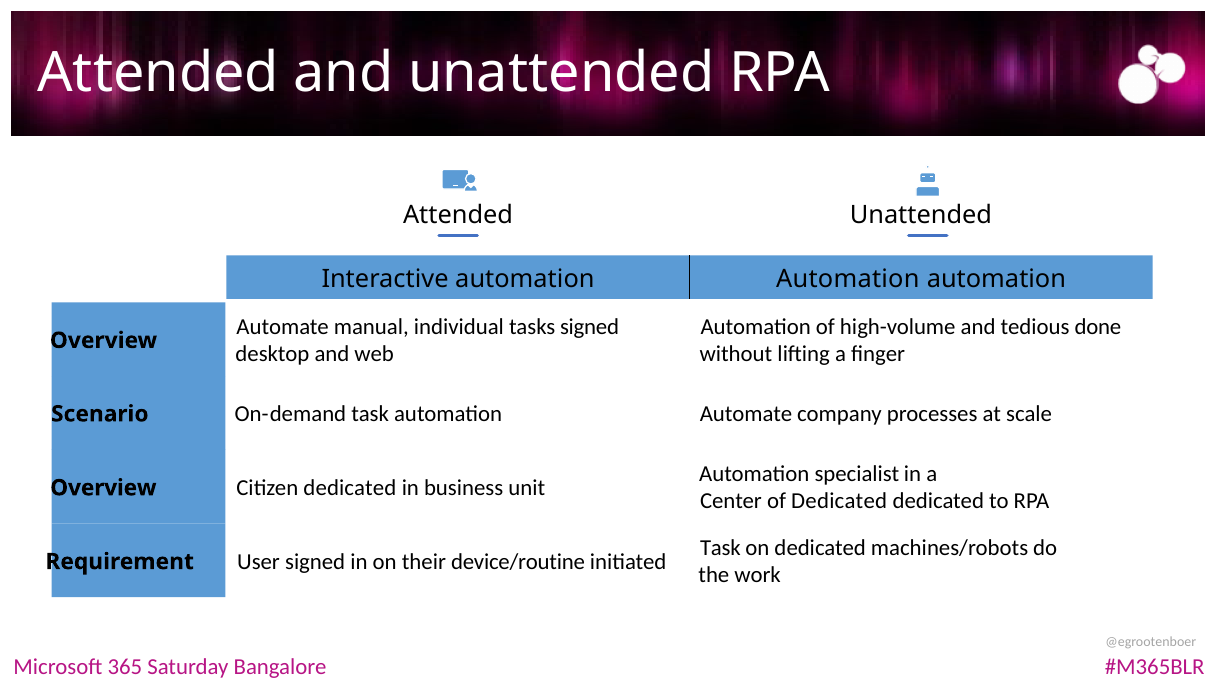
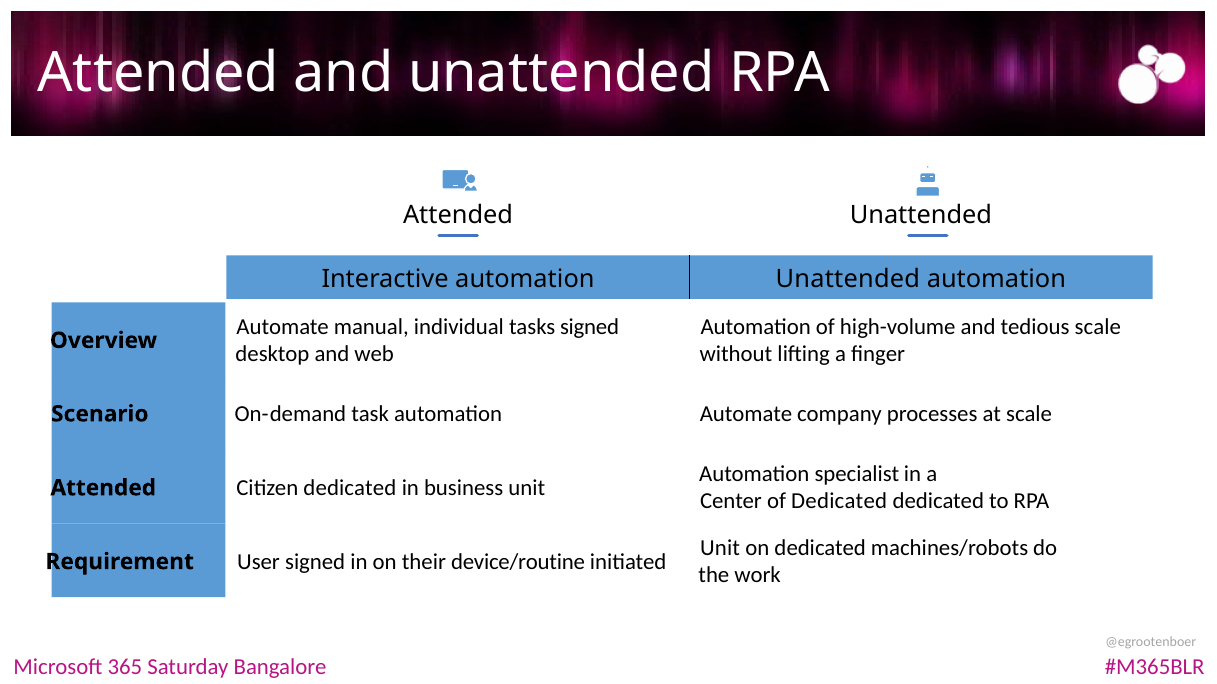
Interactive automation Automation: Automation -> Unattended
tedious done: done -> scale
Overview at (103, 488): Overview -> Attended
Task at (720, 548): Task -> Unit
